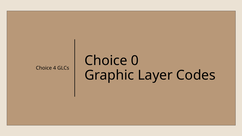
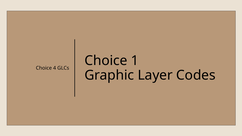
0: 0 -> 1
